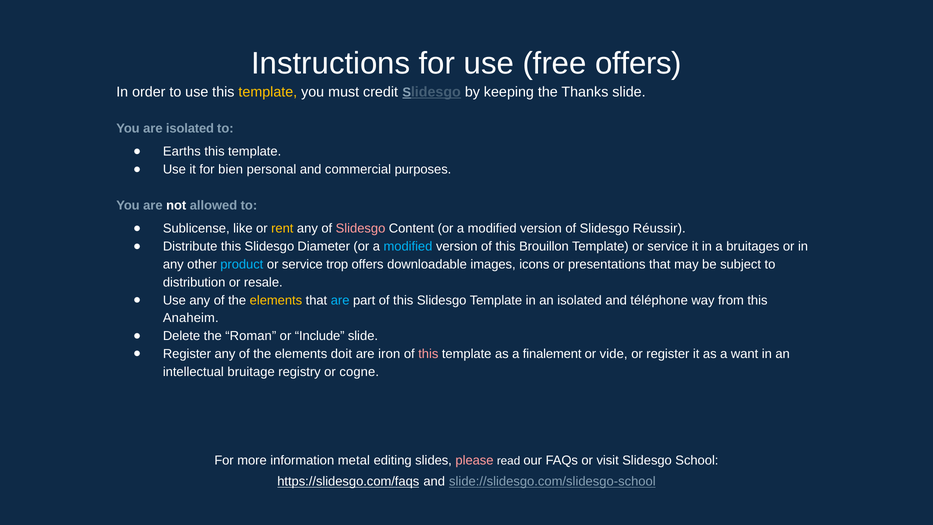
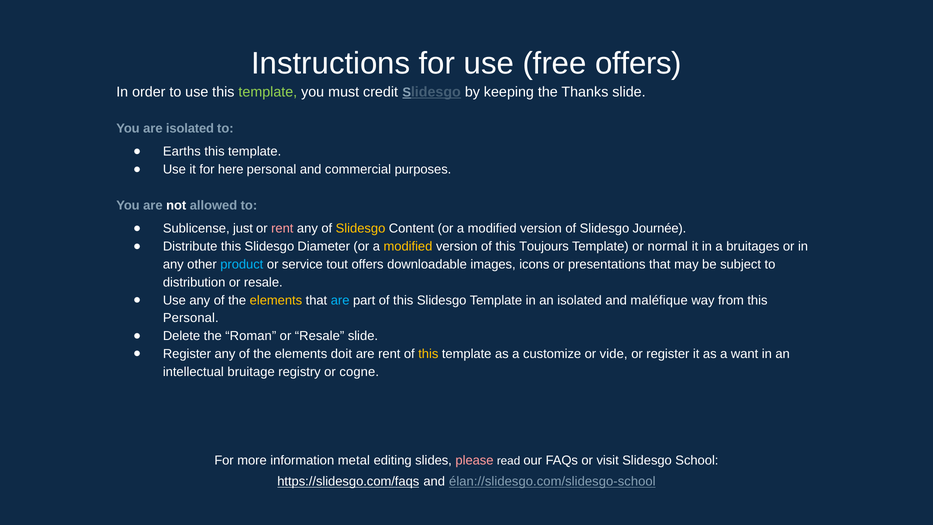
template at (268, 92) colour: yellow -> light green
bien: bien -> here
like: like -> just
rent at (282, 229) colour: yellow -> pink
Slidesgo at (361, 229) colour: pink -> yellow
Réussir: Réussir -> Journée
modified at (408, 246) colour: light blue -> yellow
Brouillon: Brouillon -> Toujours
Template or service: service -> normal
trop: trop -> tout
téléphone: téléphone -> maléfique
Anaheim at (191, 318): Anaheim -> Personal
Include at (320, 336): Include -> Resale
are iron: iron -> rent
this at (428, 354) colour: pink -> yellow
finalement: finalement -> customize
slide://slidesgo.com/slidesgo-school: slide://slidesgo.com/slidesgo-school -> élan://slidesgo.com/slidesgo-school
